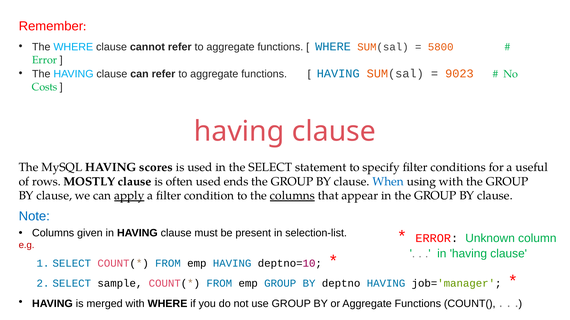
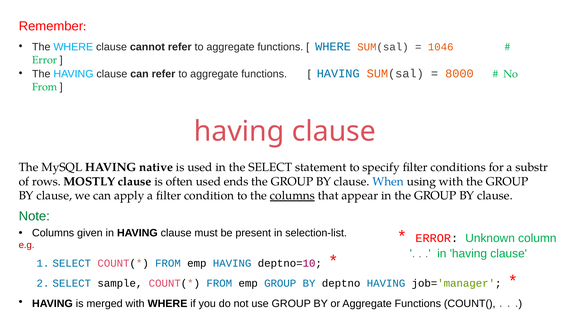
5800: 5800 -> 1046
9023: 9023 -> 8000
Costs at (45, 87): Costs -> From
scores: scores -> native
useful: useful -> substr
apply underline: present -> none
Note colour: blue -> green
